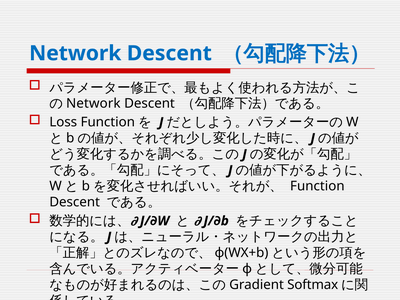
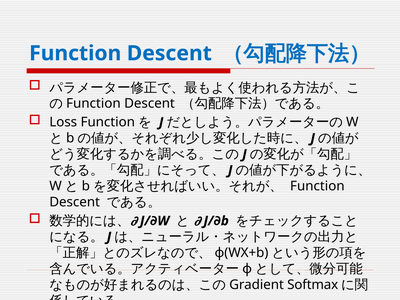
Network at (75, 53): Network -> Function
Network at (93, 104): Network -> Function
